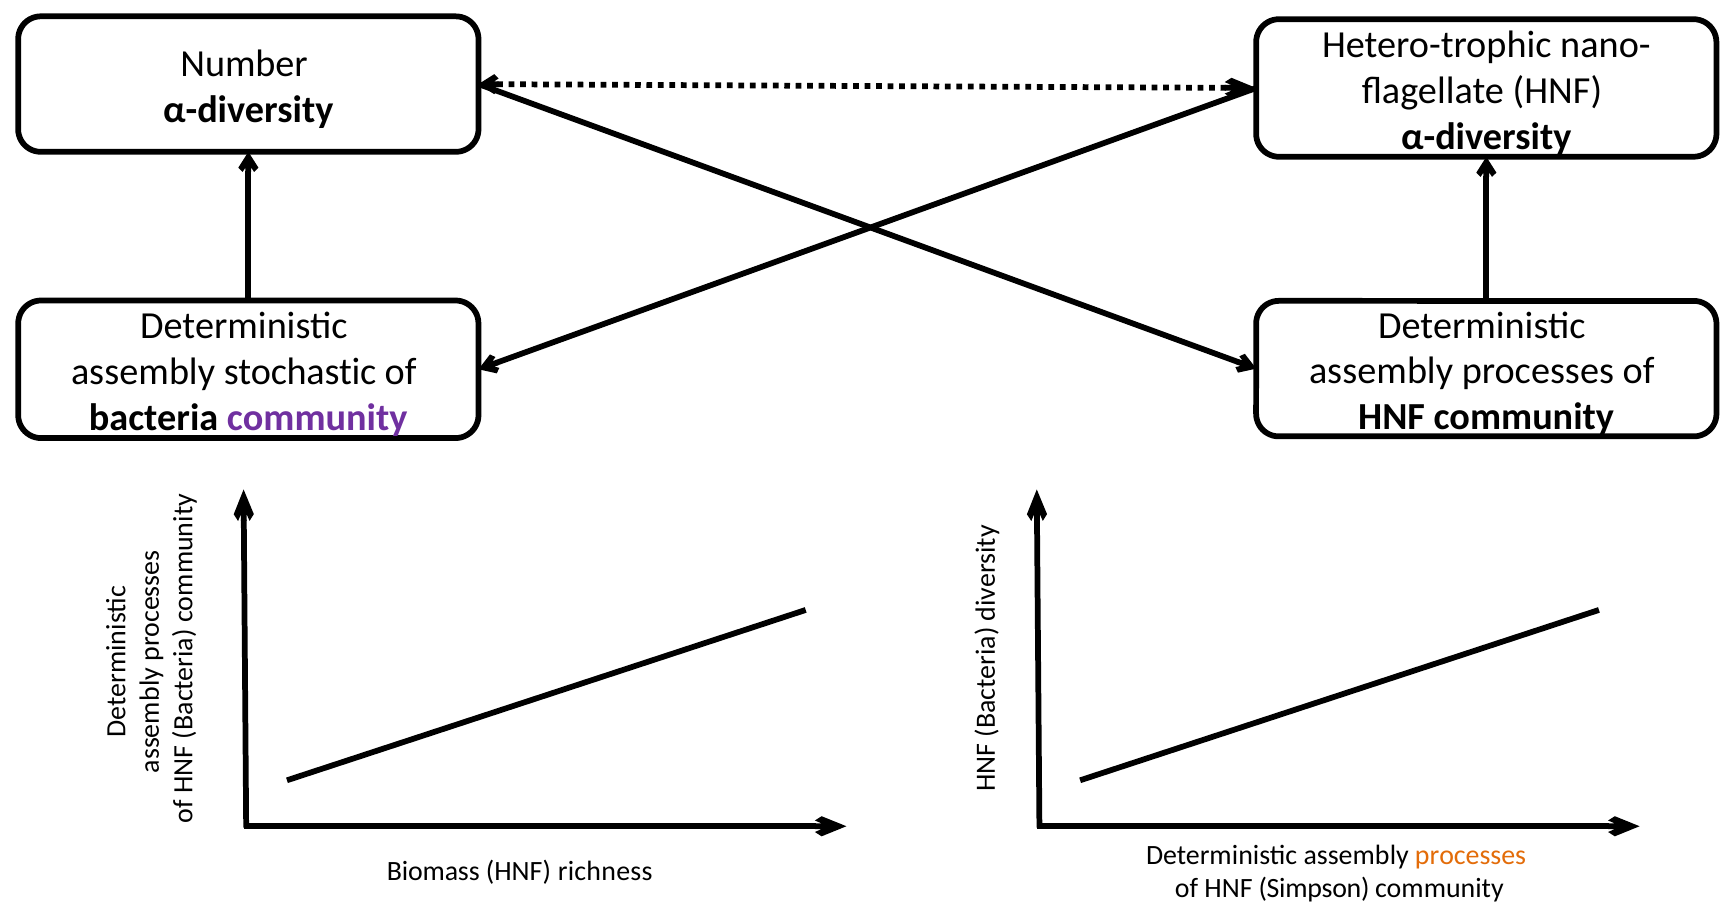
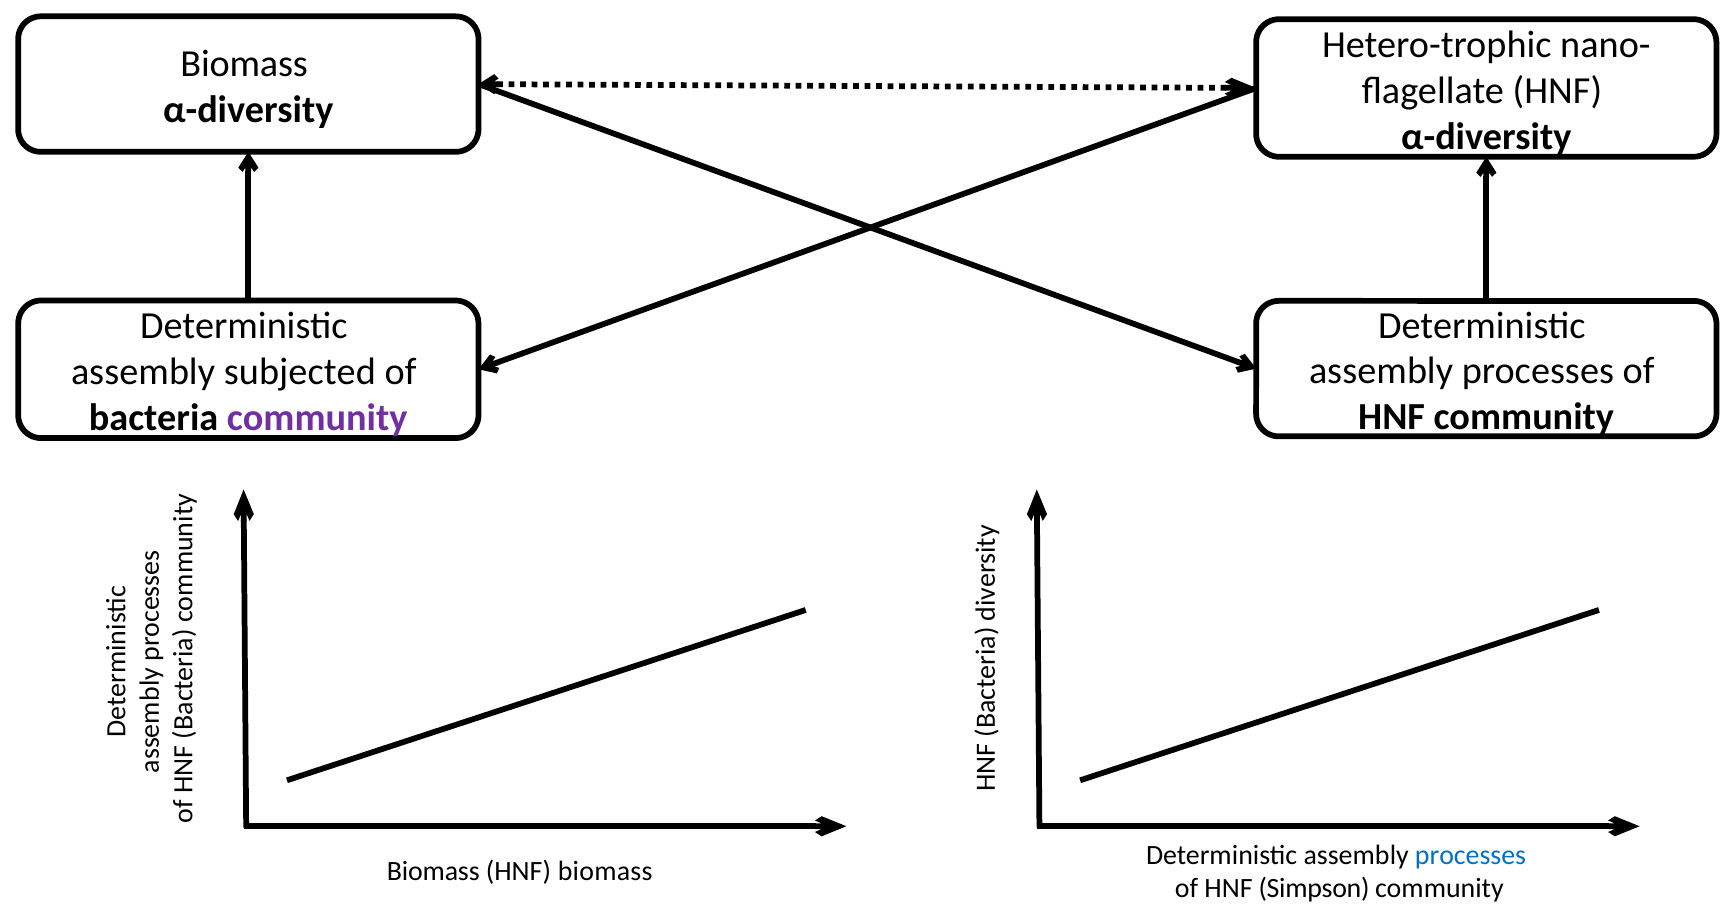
Number at (244, 64): Number -> Biomass
stochastic: stochastic -> subjected
processes at (1471, 854) colour: orange -> blue
HNF richness: richness -> biomass
